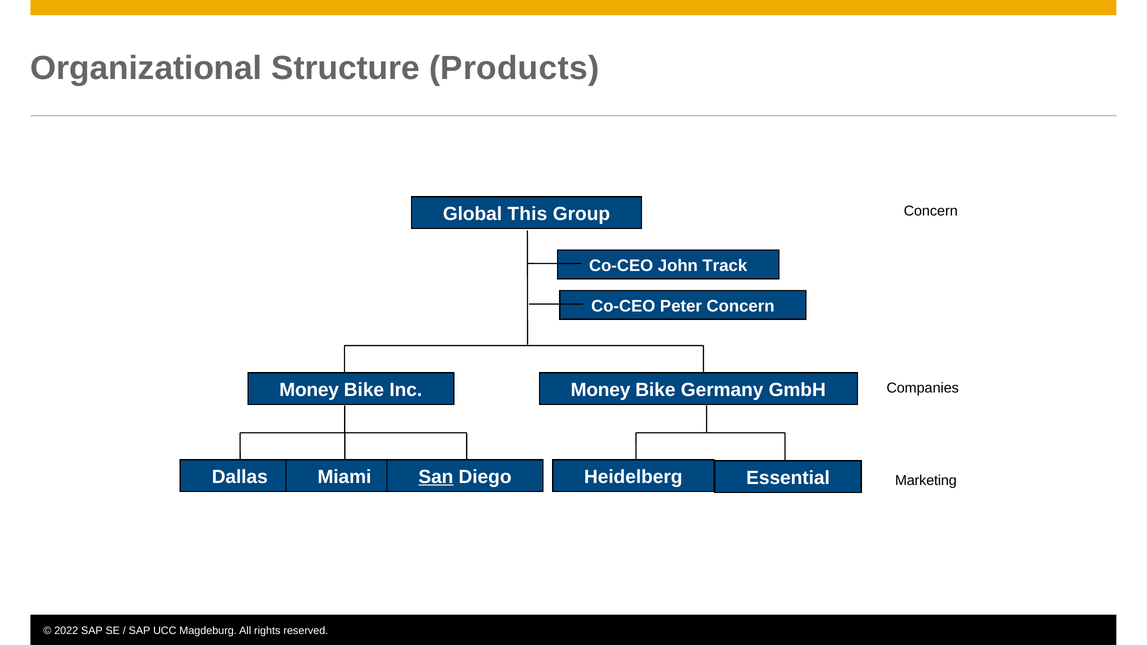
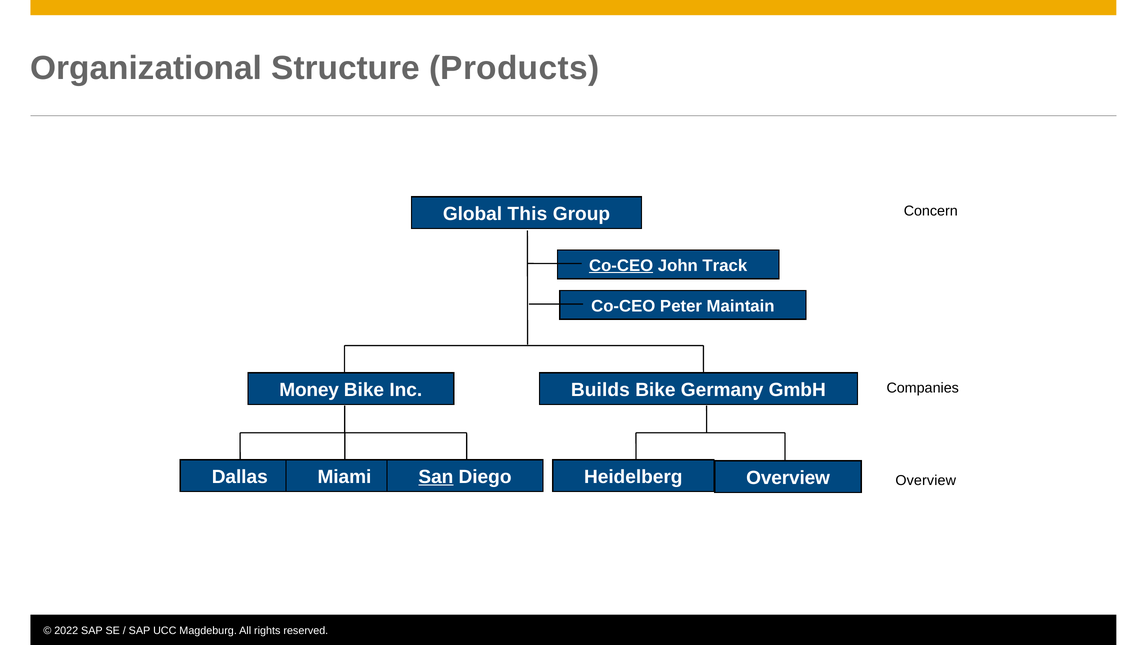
Co-CEO at (621, 266) underline: none -> present
Peter Concern: Concern -> Maintain
Inc Money: Money -> Builds
Heidelberg Essential: Essential -> Overview
Marketing at (926, 481): Marketing -> Overview
